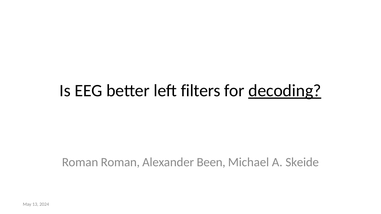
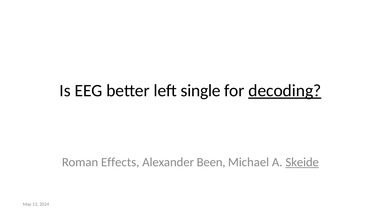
filters: filters -> single
Roman Roman: Roman -> Effects
Skeide underline: none -> present
